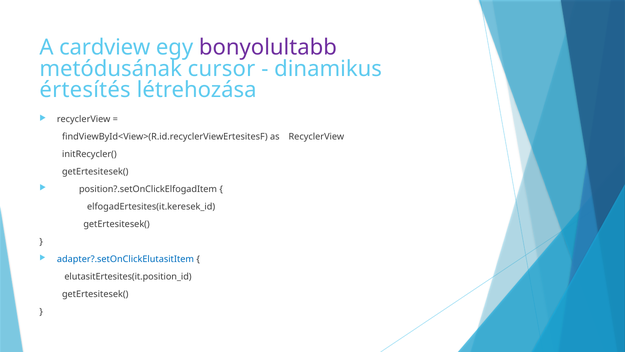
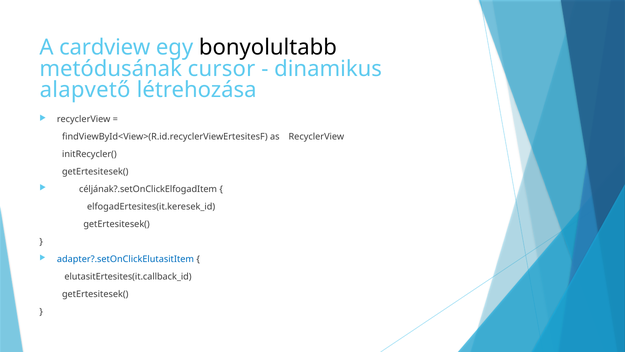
bonyolultabb colour: purple -> black
értesítés: értesítés -> alapvető
position?.setOnClickElfogadItem: position?.setOnClickElfogadItem -> céljának?.setOnClickElfogadItem
elutasitErtesites(it.position_id: elutasitErtesites(it.position_id -> elutasitErtesites(it.callback_id
